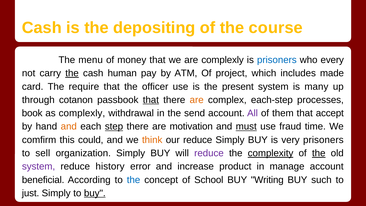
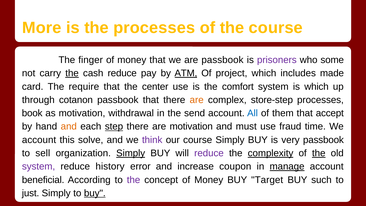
Cash at (42, 28): Cash -> More
the depositing: depositing -> processes
menu: menu -> finger
are complexly: complexly -> passbook
prisoners at (277, 60) colour: blue -> purple
every: every -> some
cash human: human -> reduce
ATM underline: none -> present
officer: officer -> center
present: present -> comfort
is many: many -> which
that at (151, 100) underline: present -> none
each-step: each-step -> store-step
as complexly: complexly -> motivation
All colour: purple -> blue
must underline: present -> none
comfirm at (39, 140): comfirm -> account
could: could -> solve
think colour: orange -> purple
our reduce: reduce -> course
very prisoners: prisoners -> passbook
Simply at (131, 153) underline: none -> present
product: product -> coupon
manage underline: none -> present
the at (134, 180) colour: blue -> purple
concept of School: School -> Money
Writing: Writing -> Target
